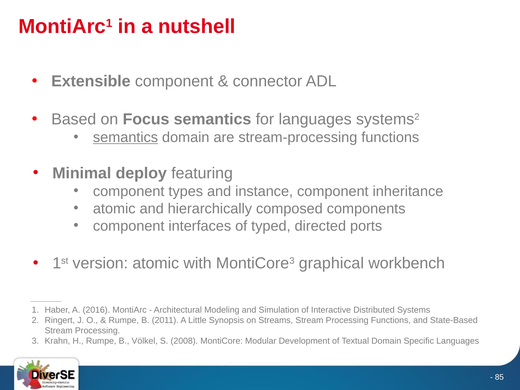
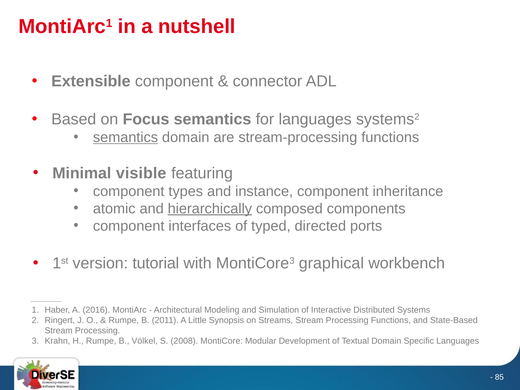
deploy: deploy -> visible
hierarchically underline: none -> present
version atomic: atomic -> tutorial
